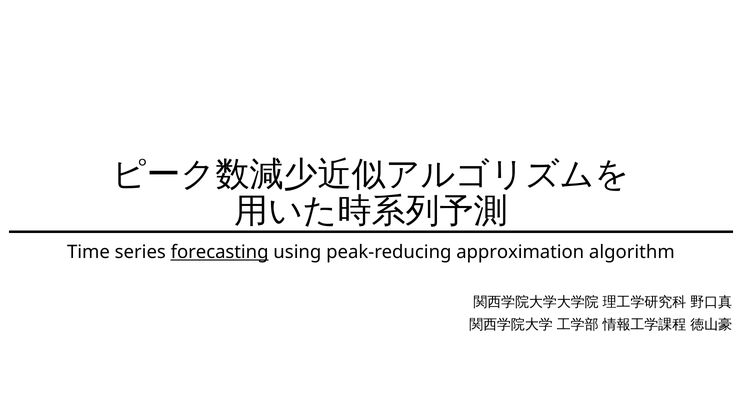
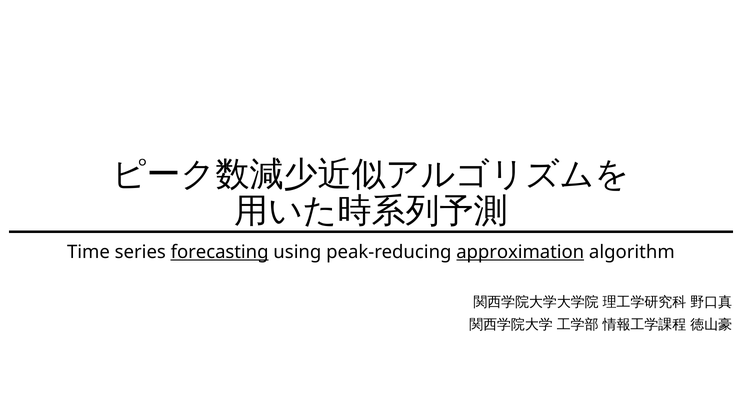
approximation underline: none -> present
